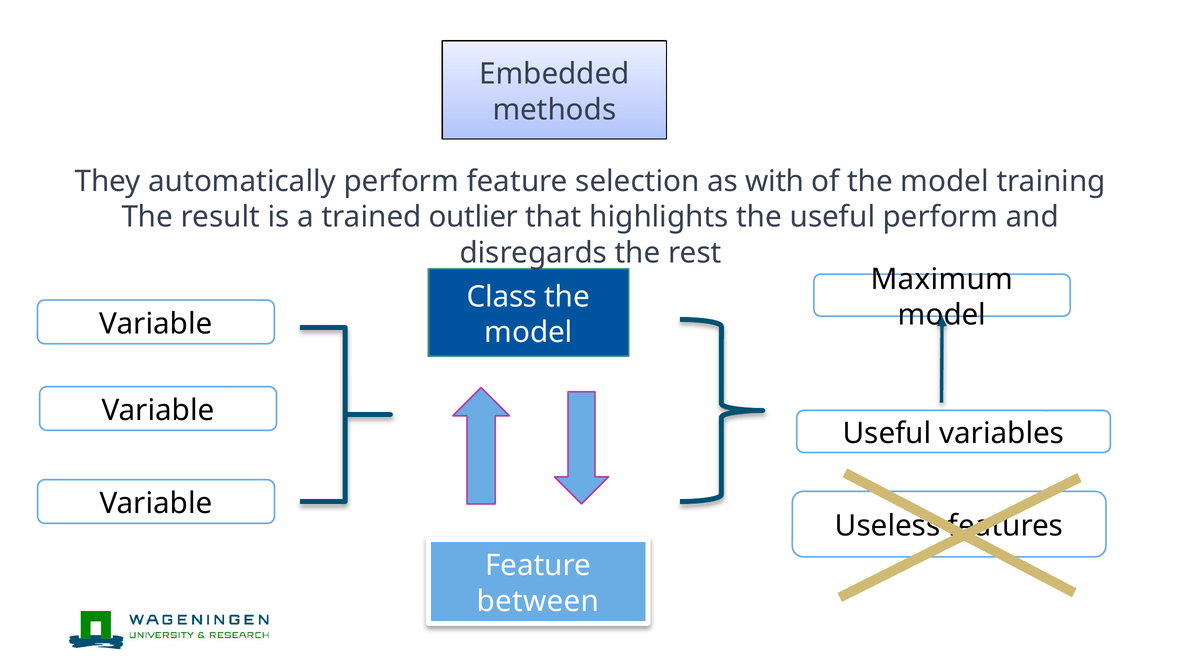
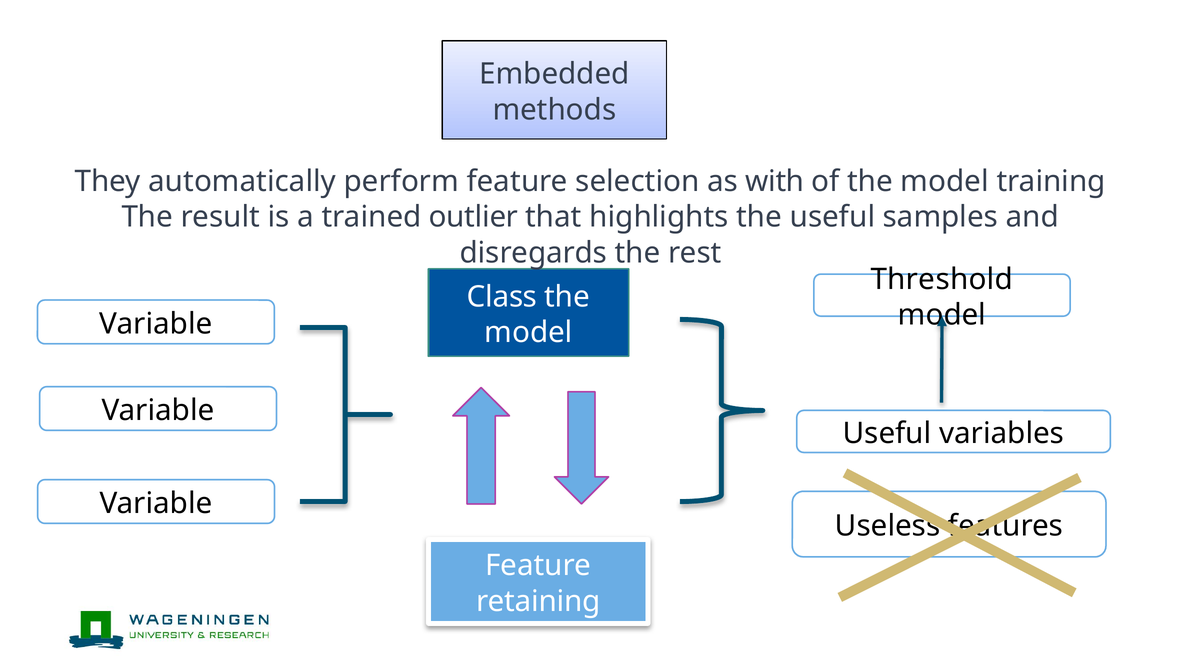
useful perform: perform -> samples
Maximum: Maximum -> Threshold
between: between -> retaining
